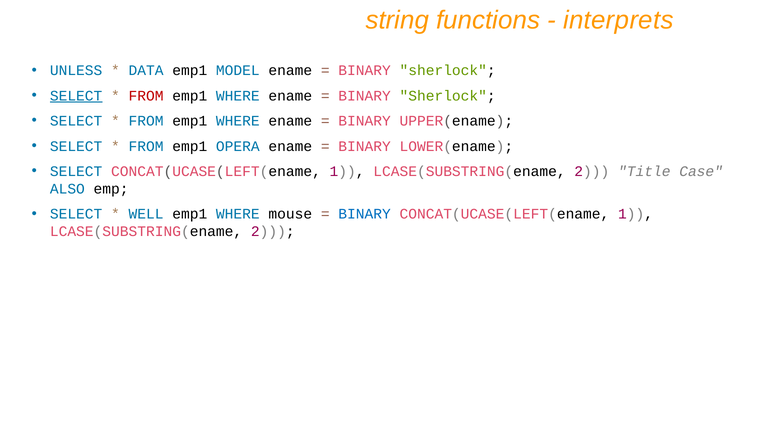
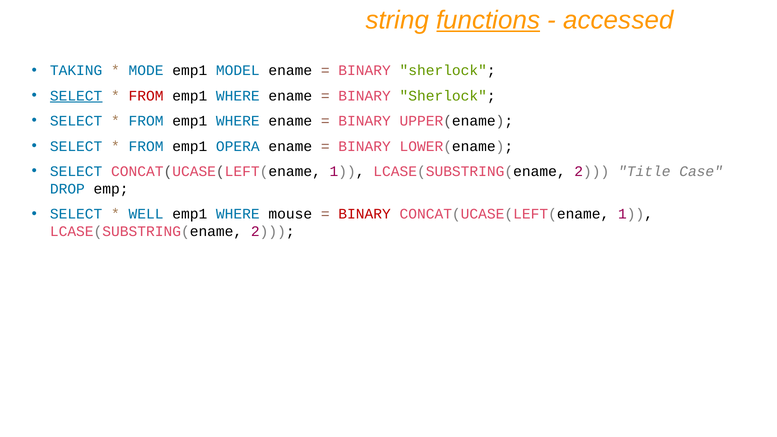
functions underline: none -> present
interprets: interprets -> accessed
UNLESS: UNLESS -> TAKING
DATA: DATA -> MODE
ALSO: ALSO -> DROP
BINARY at (365, 214) colour: blue -> red
